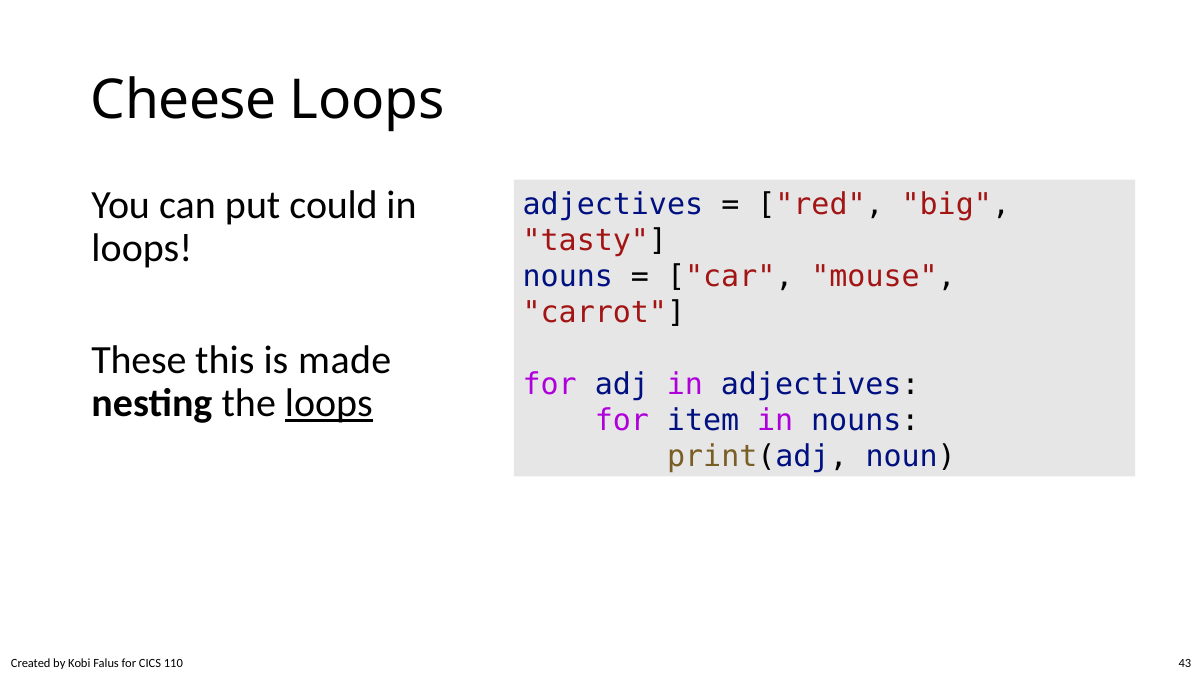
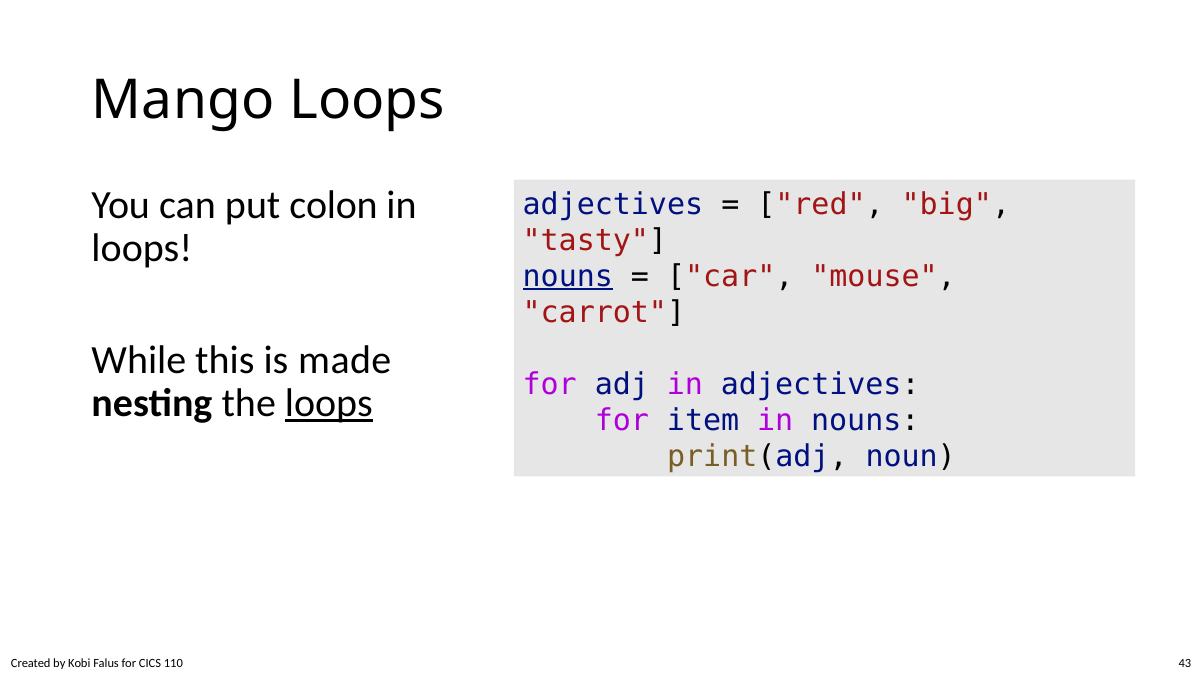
Cheese: Cheese -> Mango
could: could -> colon
nouns at (568, 276) underline: none -> present
These: These -> While
